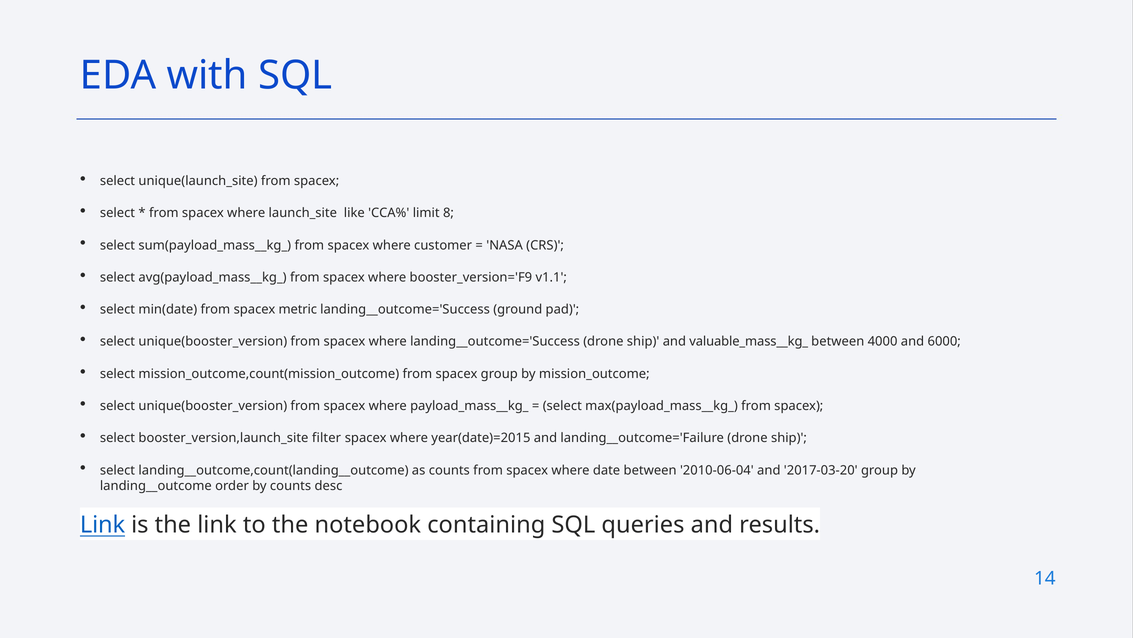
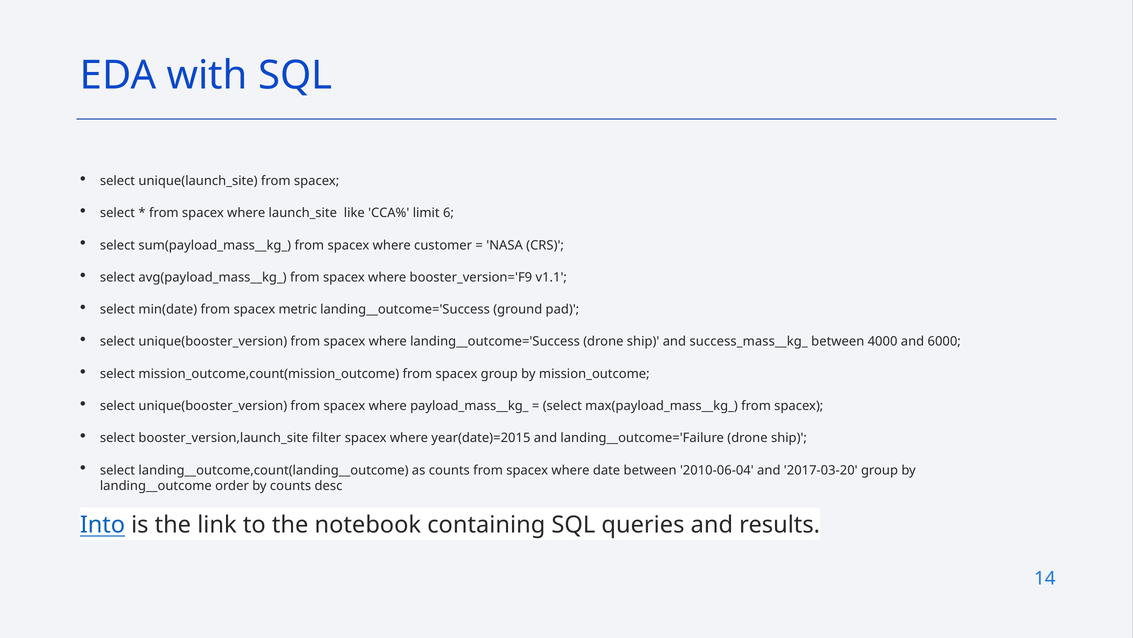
8: 8 -> 6
valuable_mass__kg_: valuable_mass__kg_ -> success_mass__kg_
Link at (103, 525): Link -> Into
